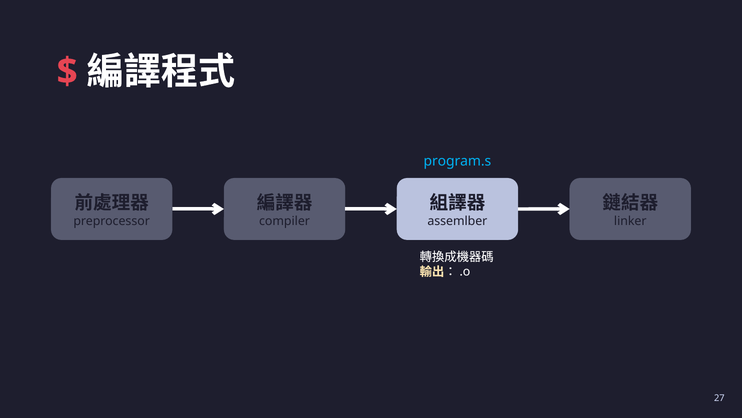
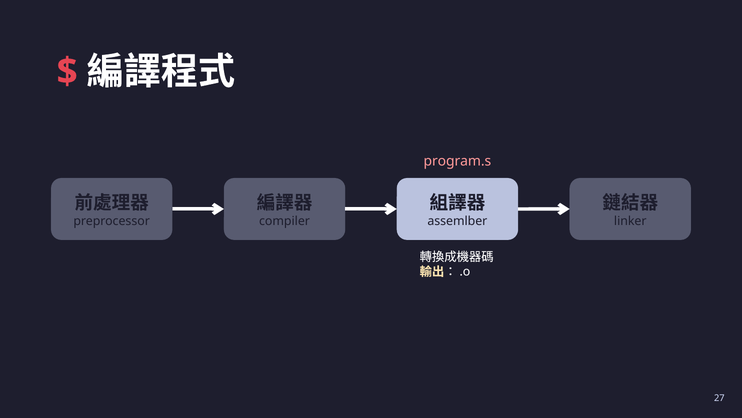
program.s colour: light blue -> pink
